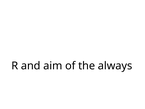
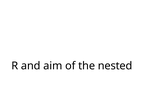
always: always -> nested
